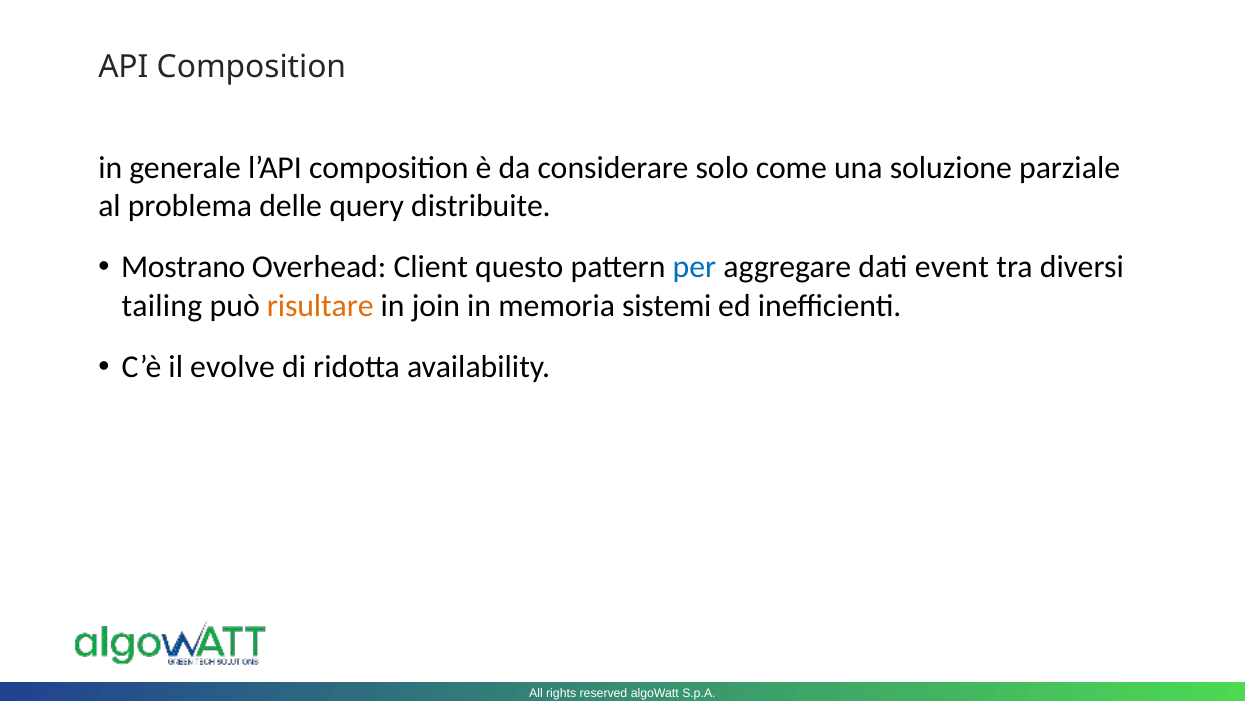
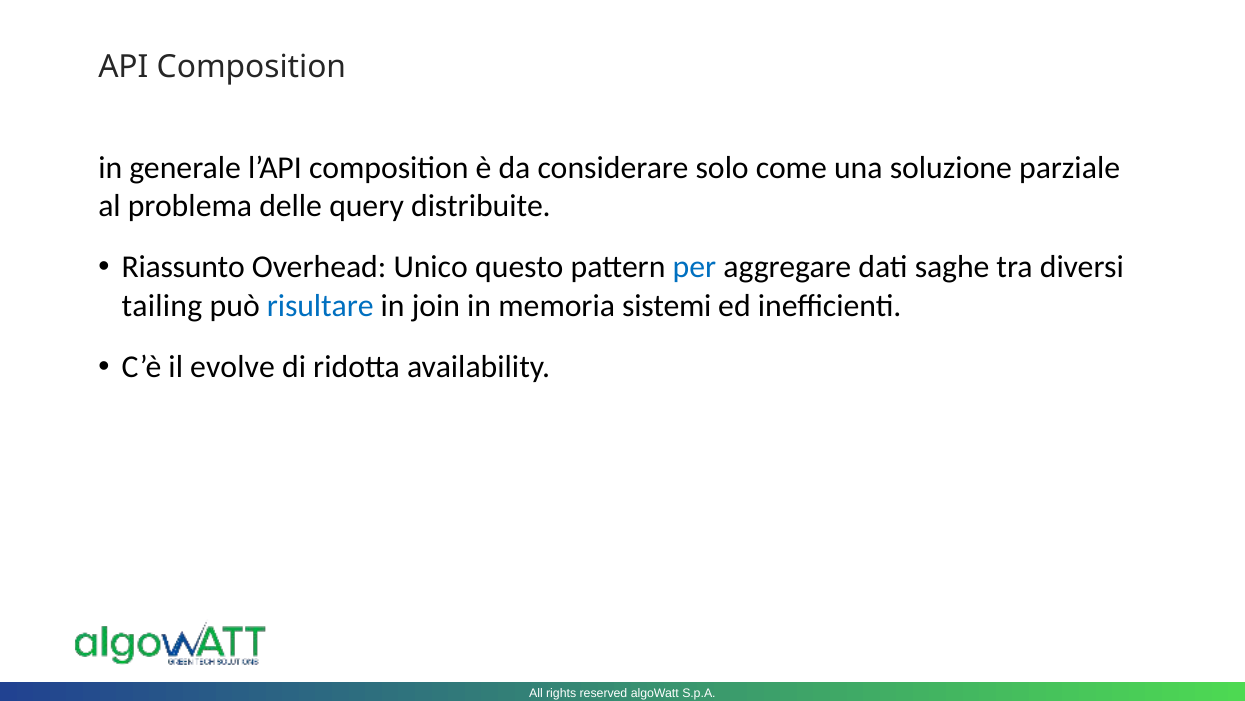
Mostrano: Mostrano -> Riassunto
Client: Client -> Unico
event: event -> saghe
risultare colour: orange -> blue
